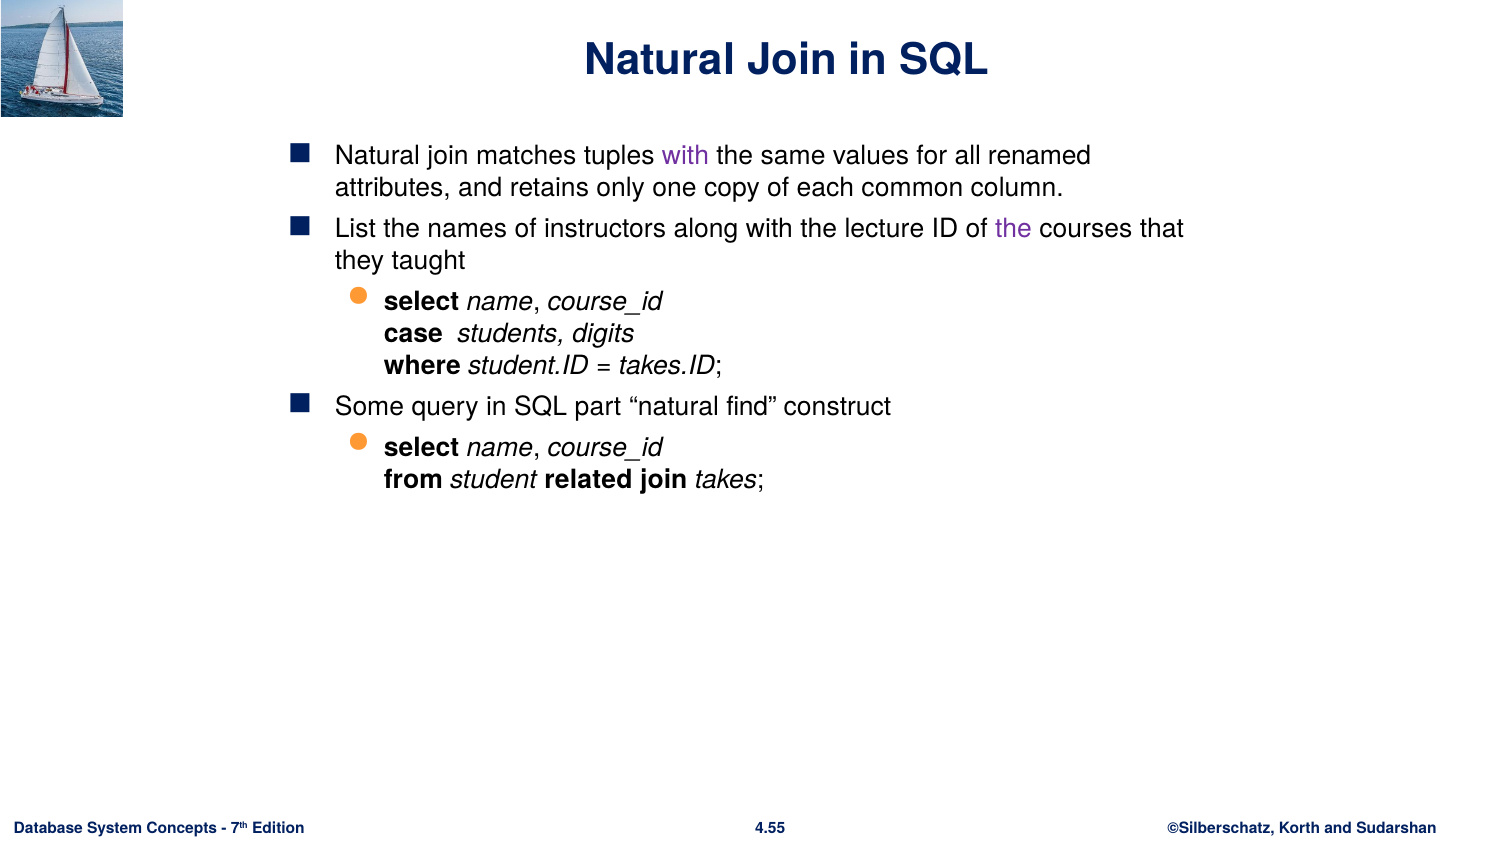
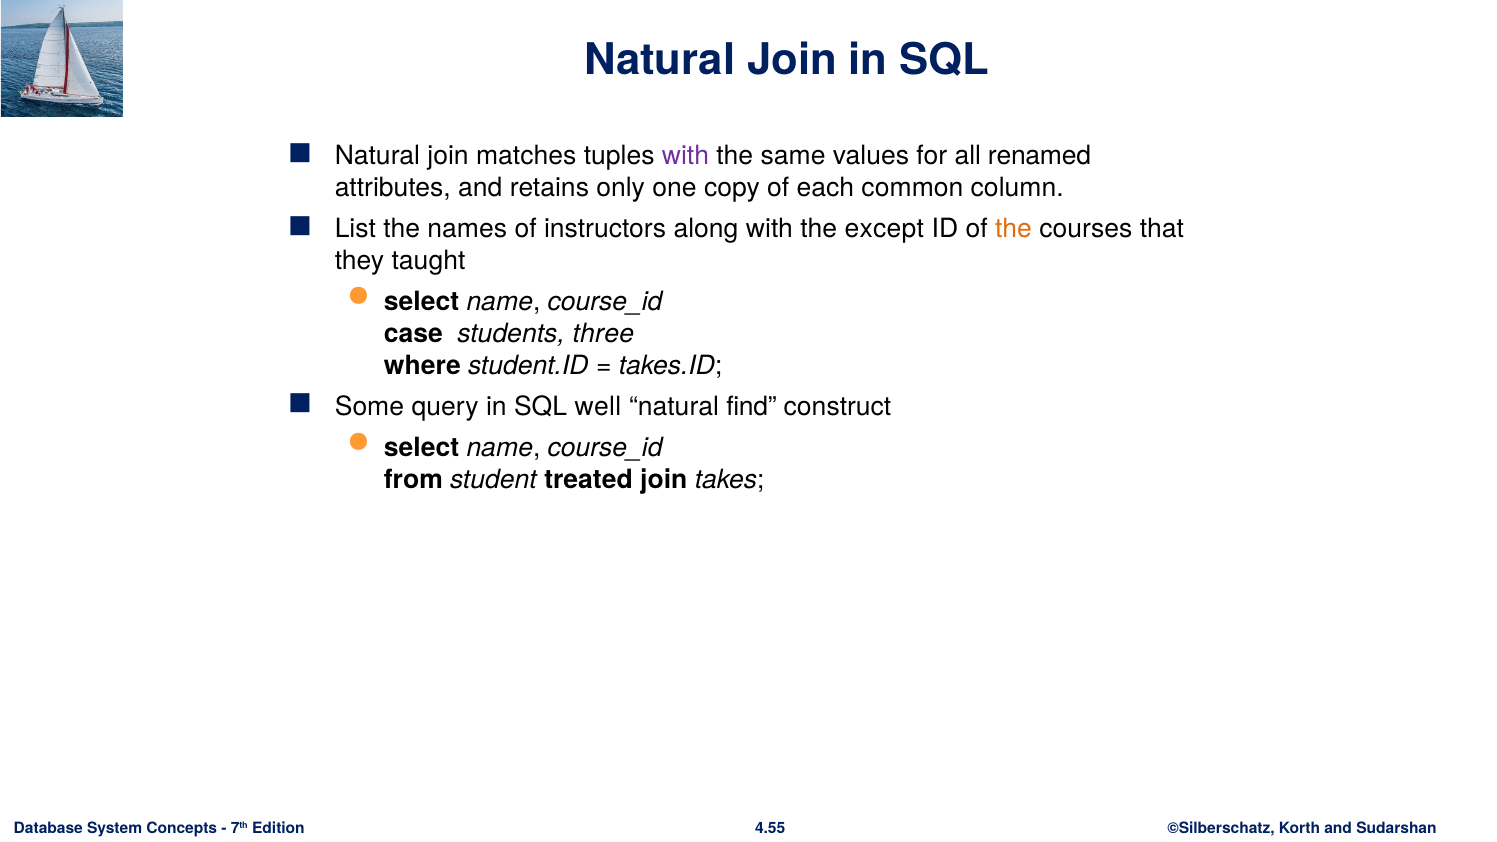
lecture: lecture -> except
the at (1014, 229) colour: purple -> orange
digits: digits -> three
part: part -> well
related: related -> treated
